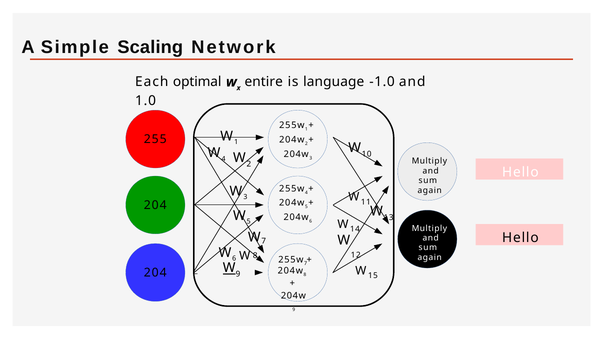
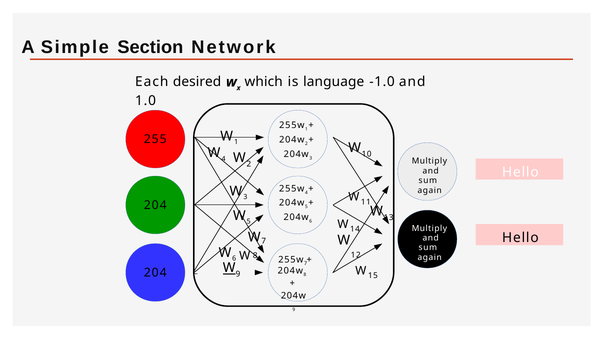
Scaling: Scaling -> Section
optimal: optimal -> desired
entire: entire -> which
